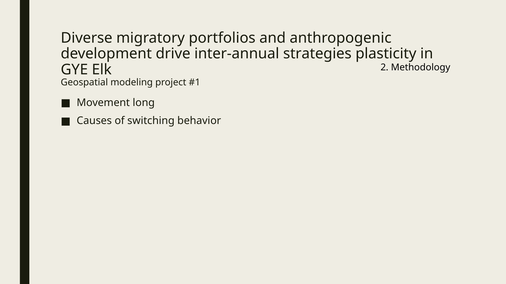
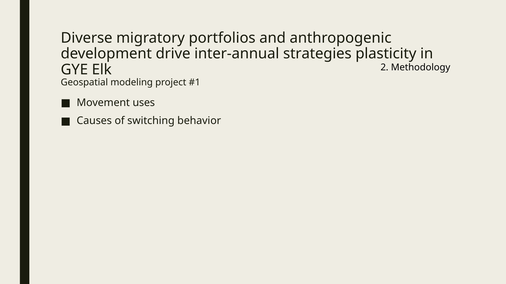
long: long -> uses
